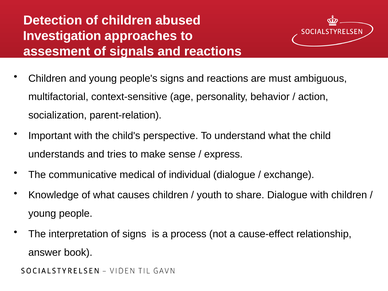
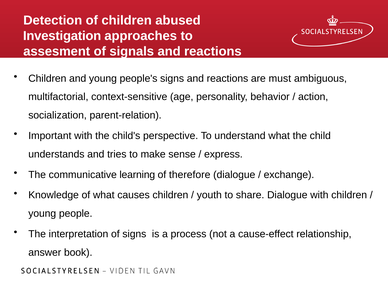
medical: medical -> learning
individual: individual -> therefore
